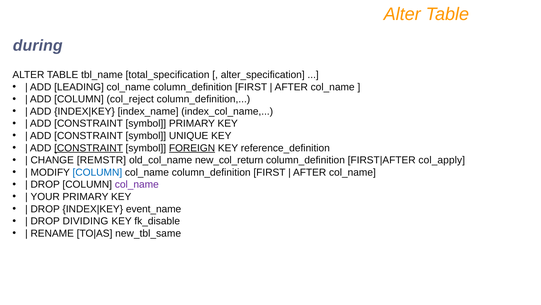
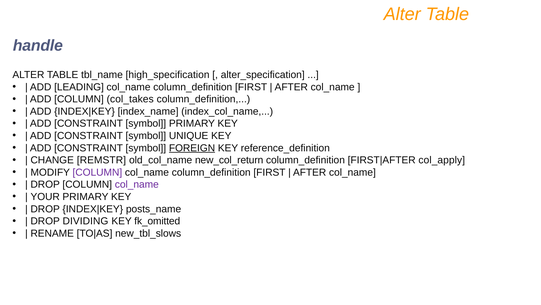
during: during -> handle
total_specification: total_specification -> high_specification
col_reject: col_reject -> col_takes
CONSTRAINT at (89, 148) underline: present -> none
COLUMN at (97, 172) colour: blue -> purple
event_name: event_name -> posts_name
fk_disable: fk_disable -> fk_omitted
new_tbl_same: new_tbl_same -> new_tbl_slows
